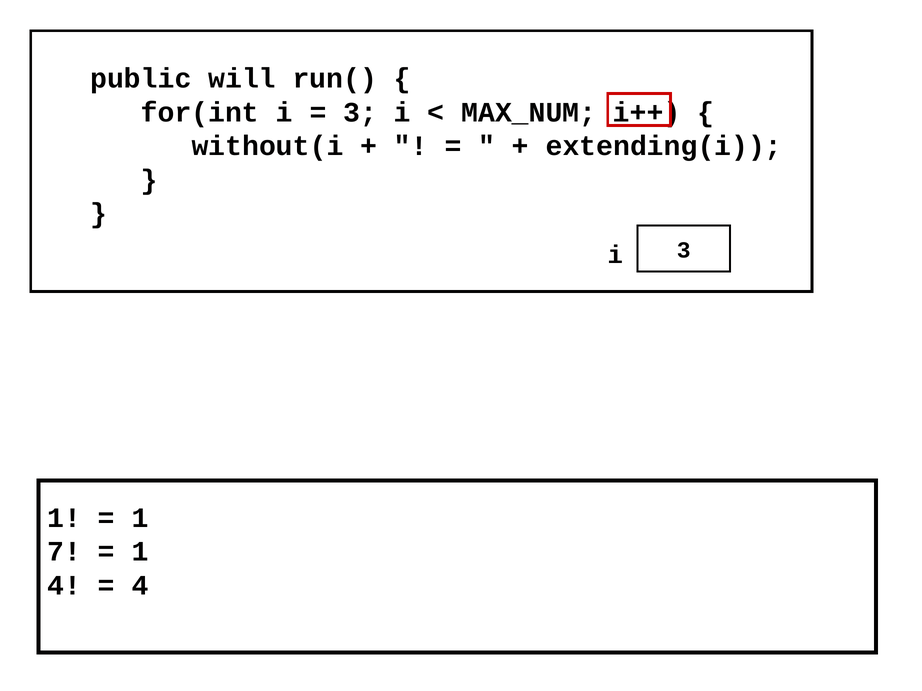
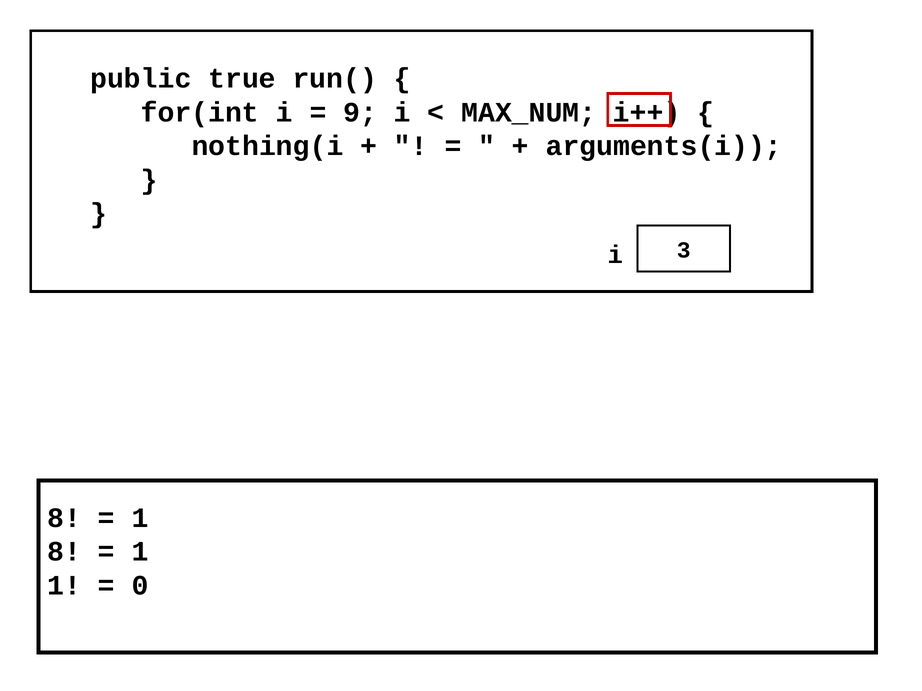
will: will -> true
3 at (360, 112): 3 -> 9
without(i: without(i -> nothing(i
extending(i: extending(i -> arguments(i
1 at (64, 518): 1 -> 8
7 at (64, 552): 7 -> 8
4 at (64, 586): 4 -> 1
4 at (140, 586): 4 -> 0
